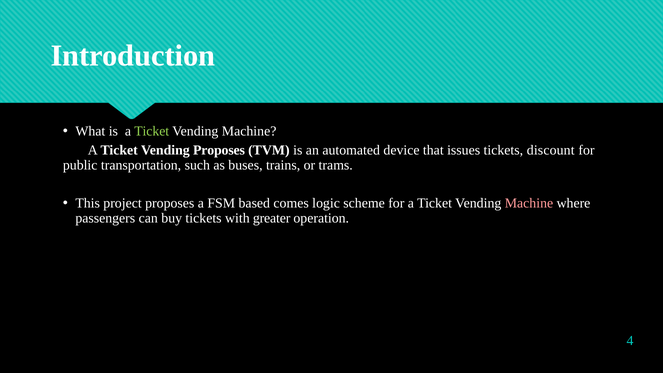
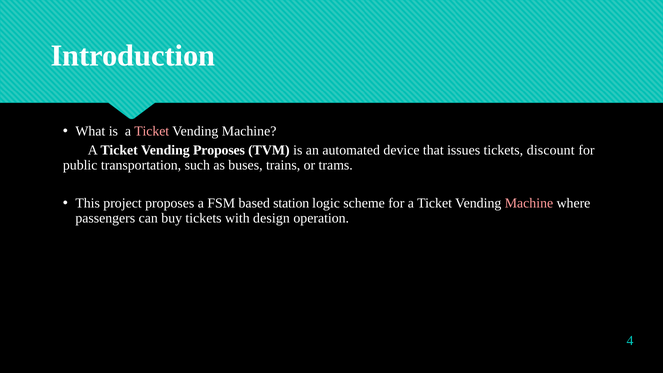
Ticket at (152, 131) colour: light green -> pink
comes: comes -> station
greater: greater -> design
